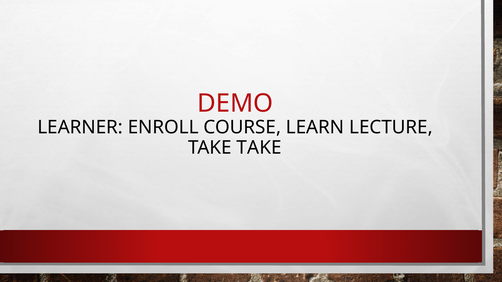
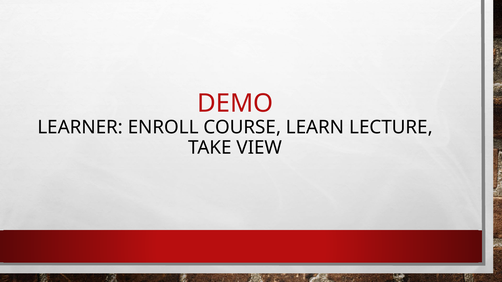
TAKE TAKE: TAKE -> VIEW
